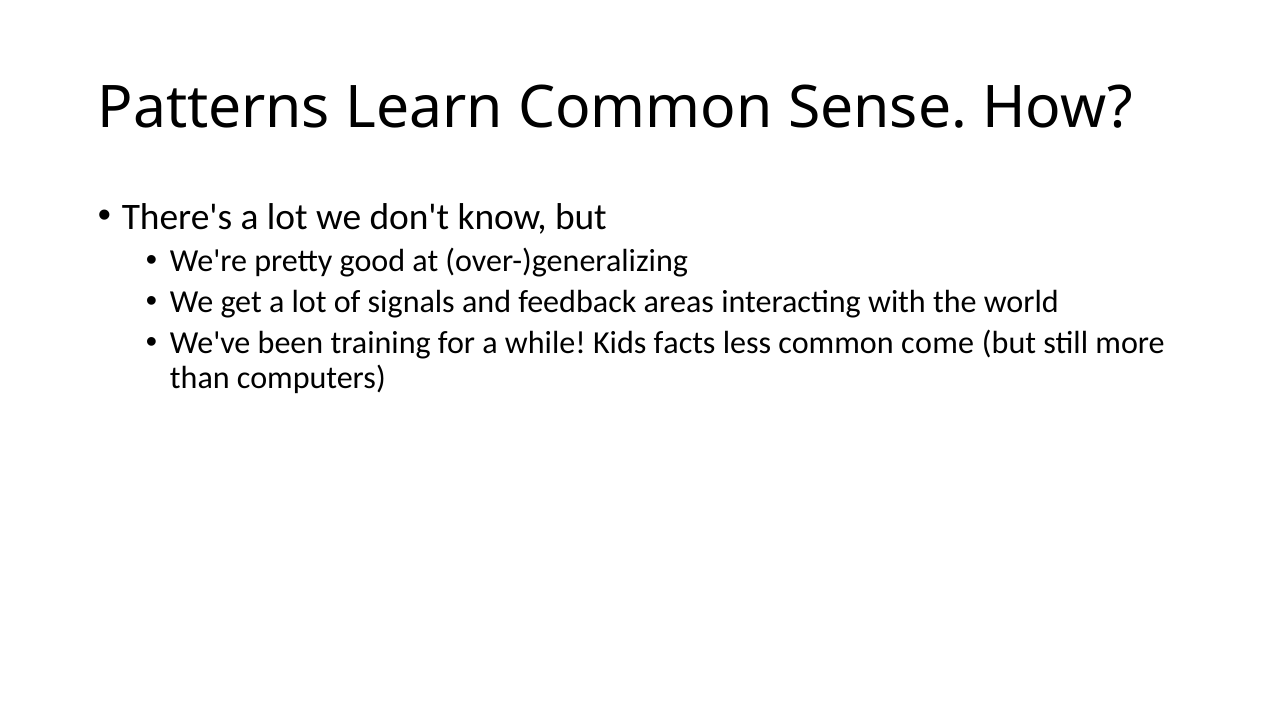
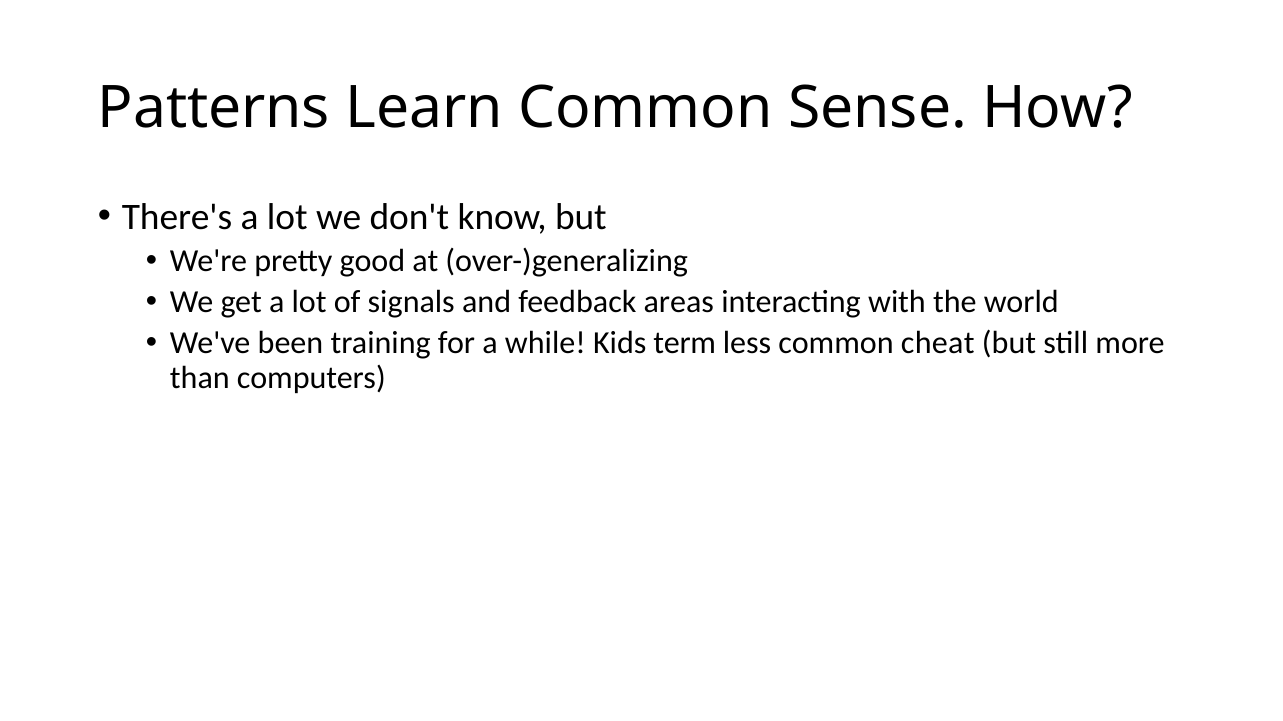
facts: facts -> term
come: come -> cheat
